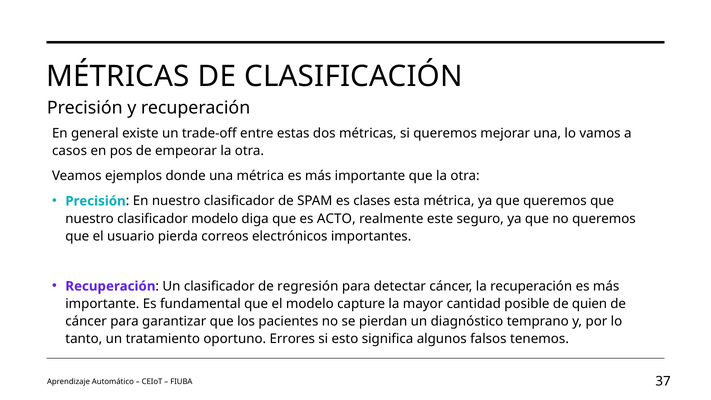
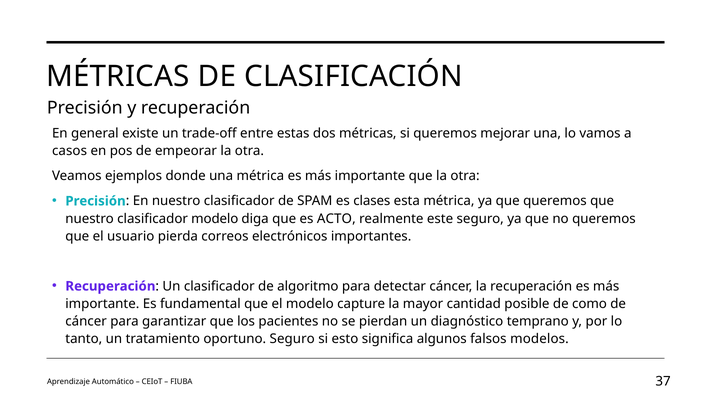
regresión: regresión -> algoritmo
quien: quien -> como
oportuno Errores: Errores -> Seguro
tenemos: tenemos -> modelos
